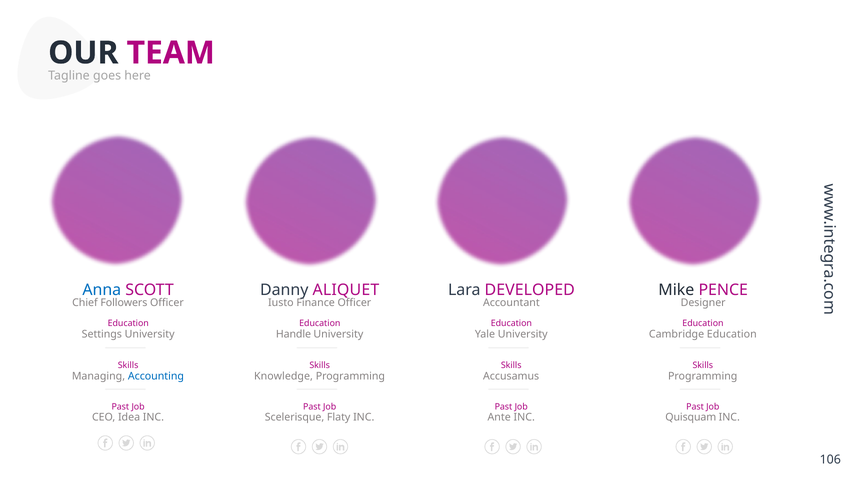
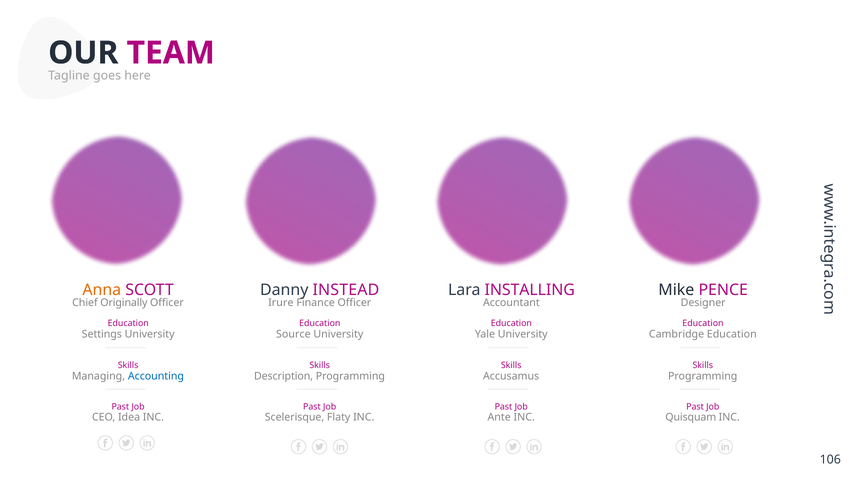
Anna colour: blue -> orange
ALIQUET: ALIQUET -> INSTEAD
DEVELOPED: DEVELOPED -> INSTALLING
Followers: Followers -> Originally
Iusto: Iusto -> Irure
Handle: Handle -> Source
Knowledge: Knowledge -> Description
